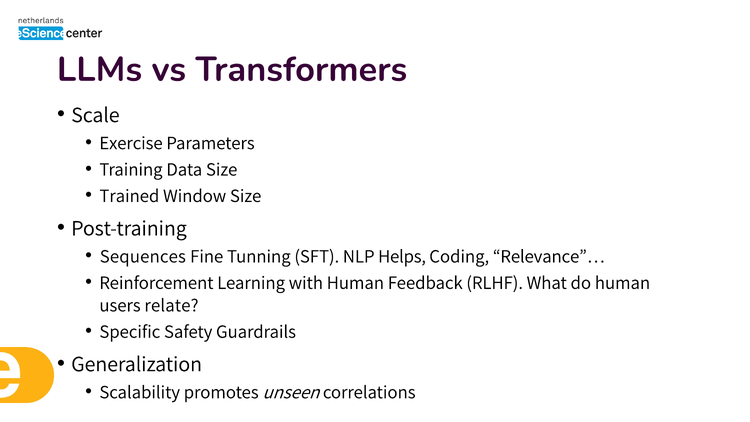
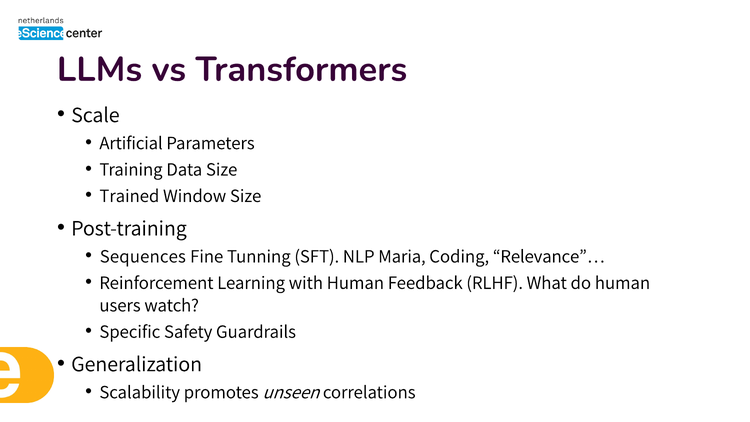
Exercise: Exercise -> Artificial
Helps: Helps -> Maria
relate: relate -> watch
